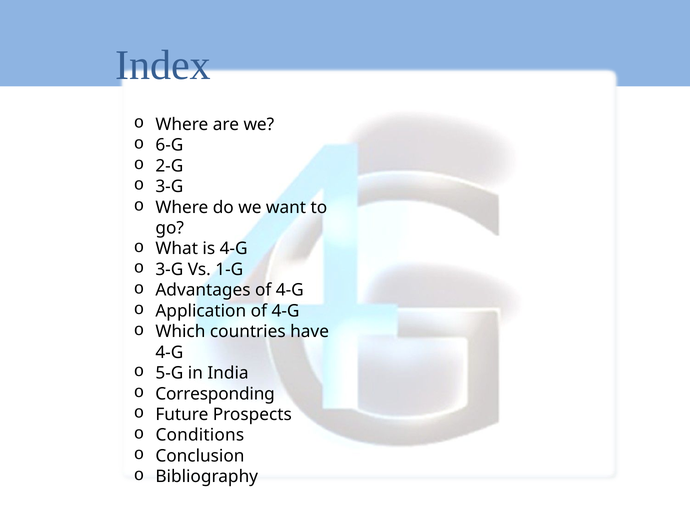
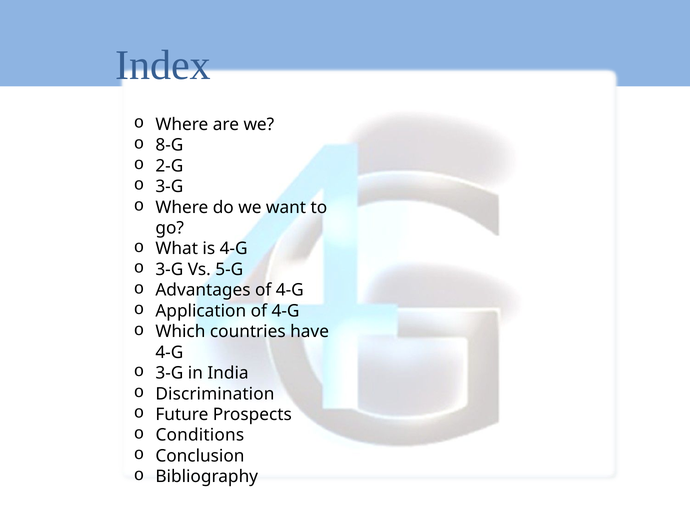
6-G: 6-G -> 8-G
1-G: 1-G -> 5-G
5-G at (169, 373): 5-G -> 3-G
Corresponding: Corresponding -> Discrimination
